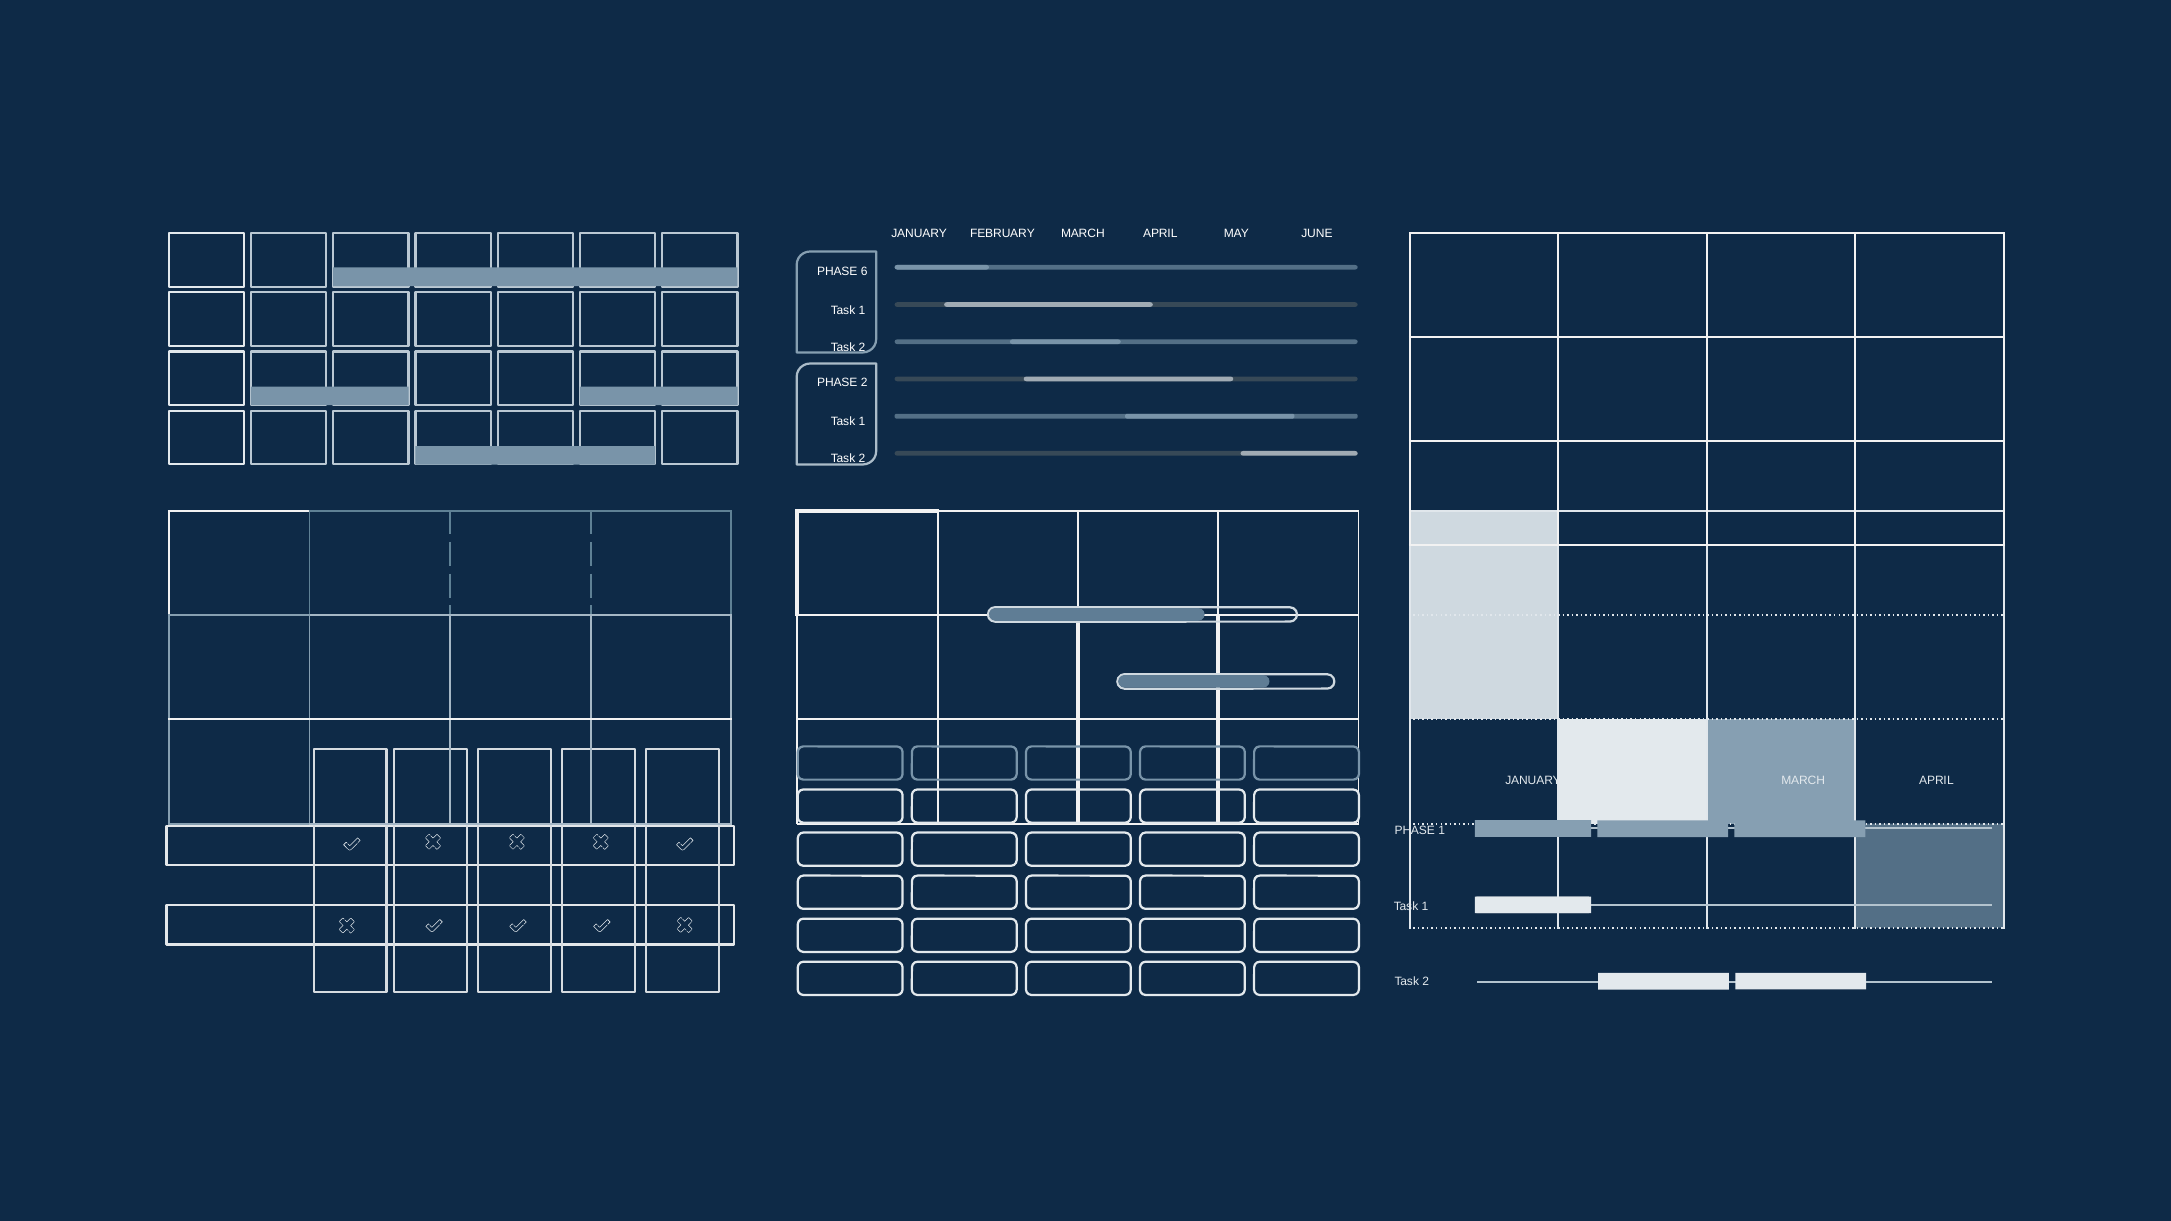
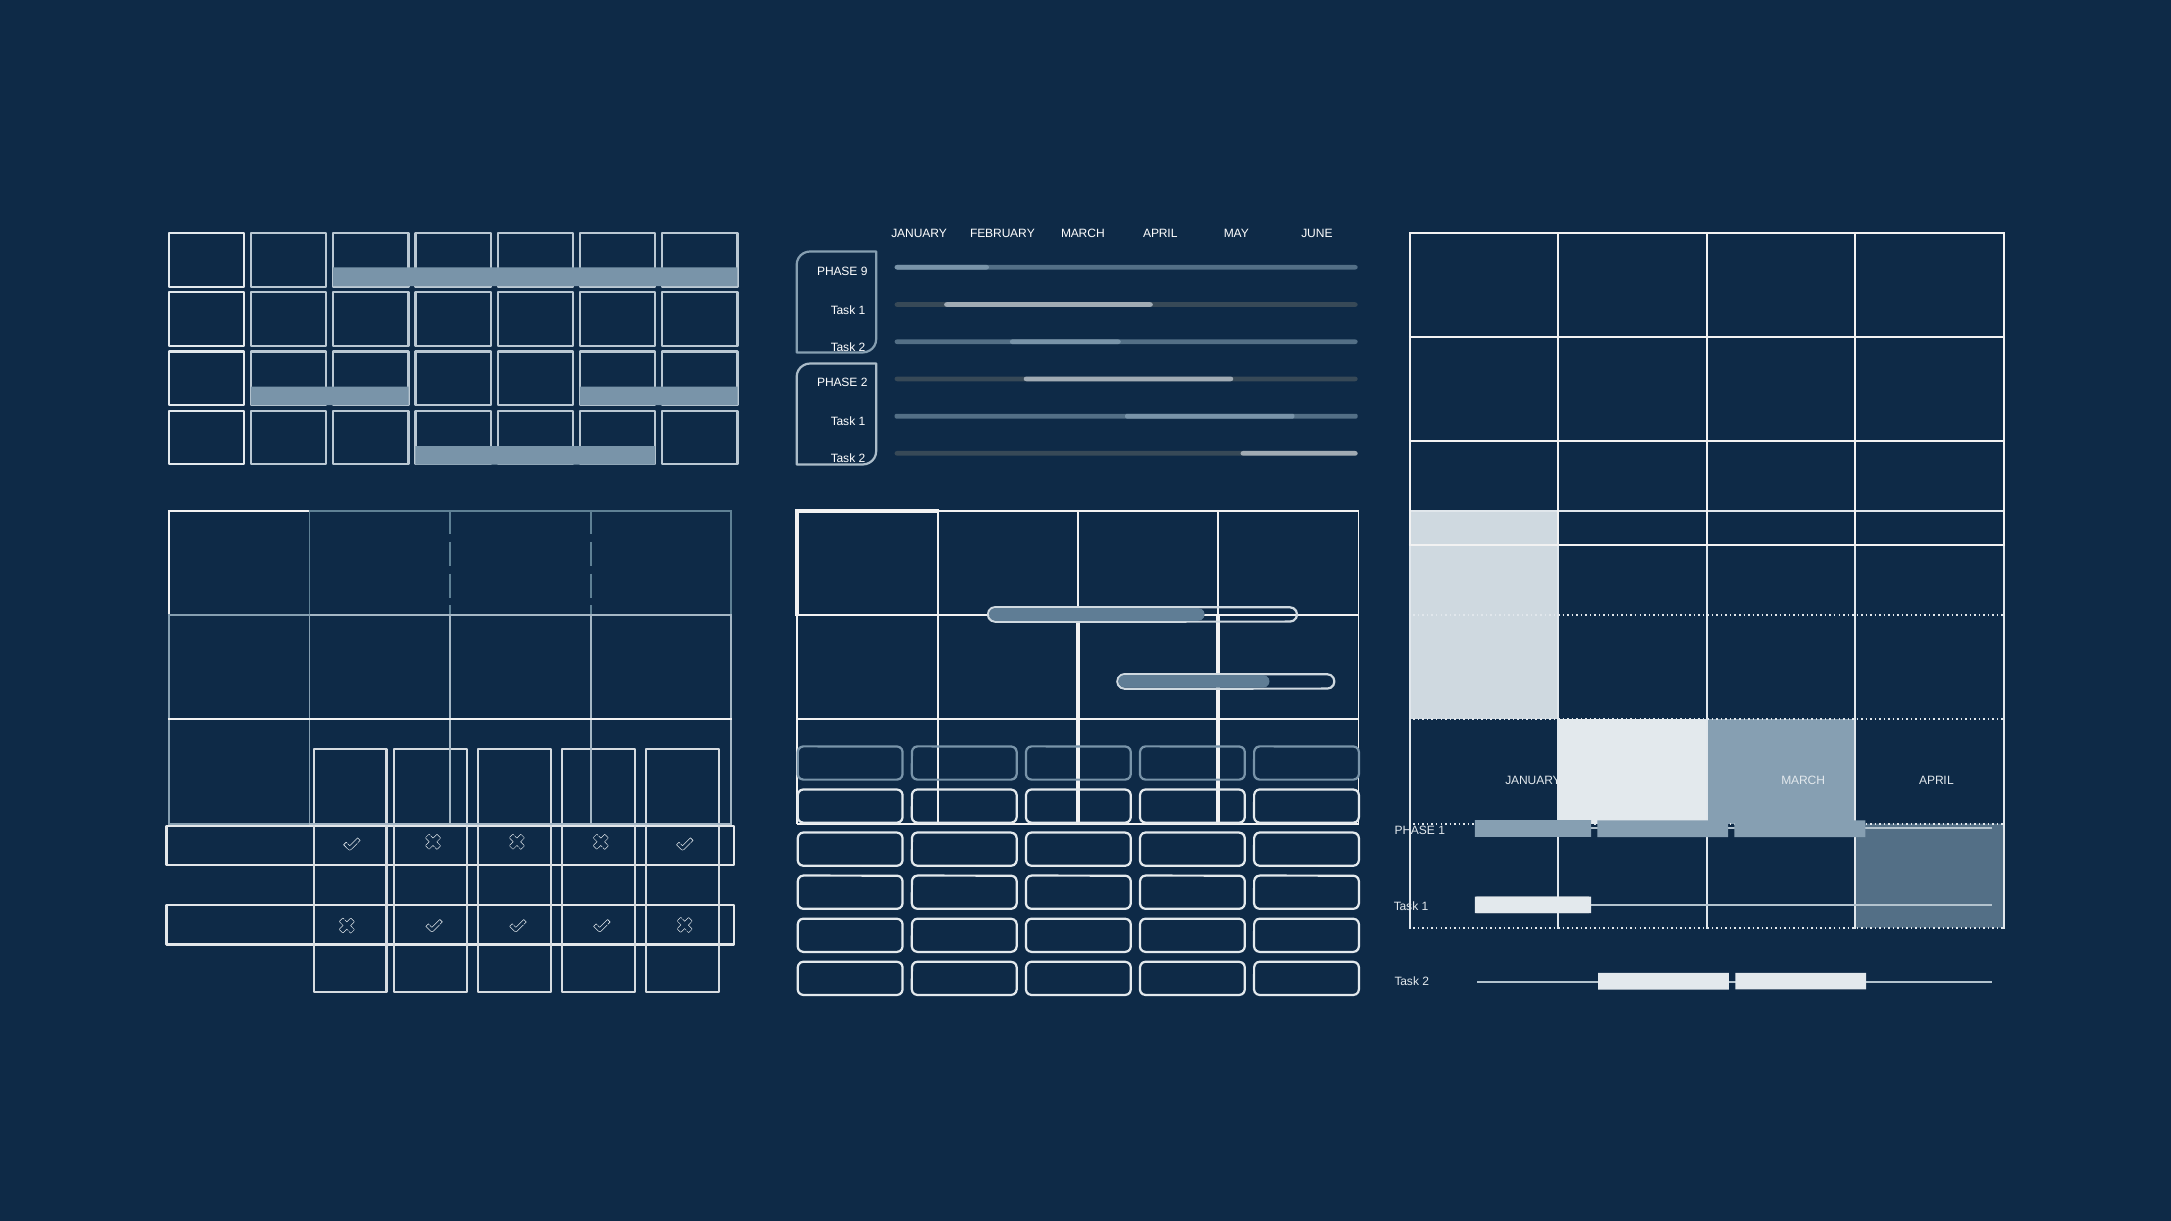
6: 6 -> 9
